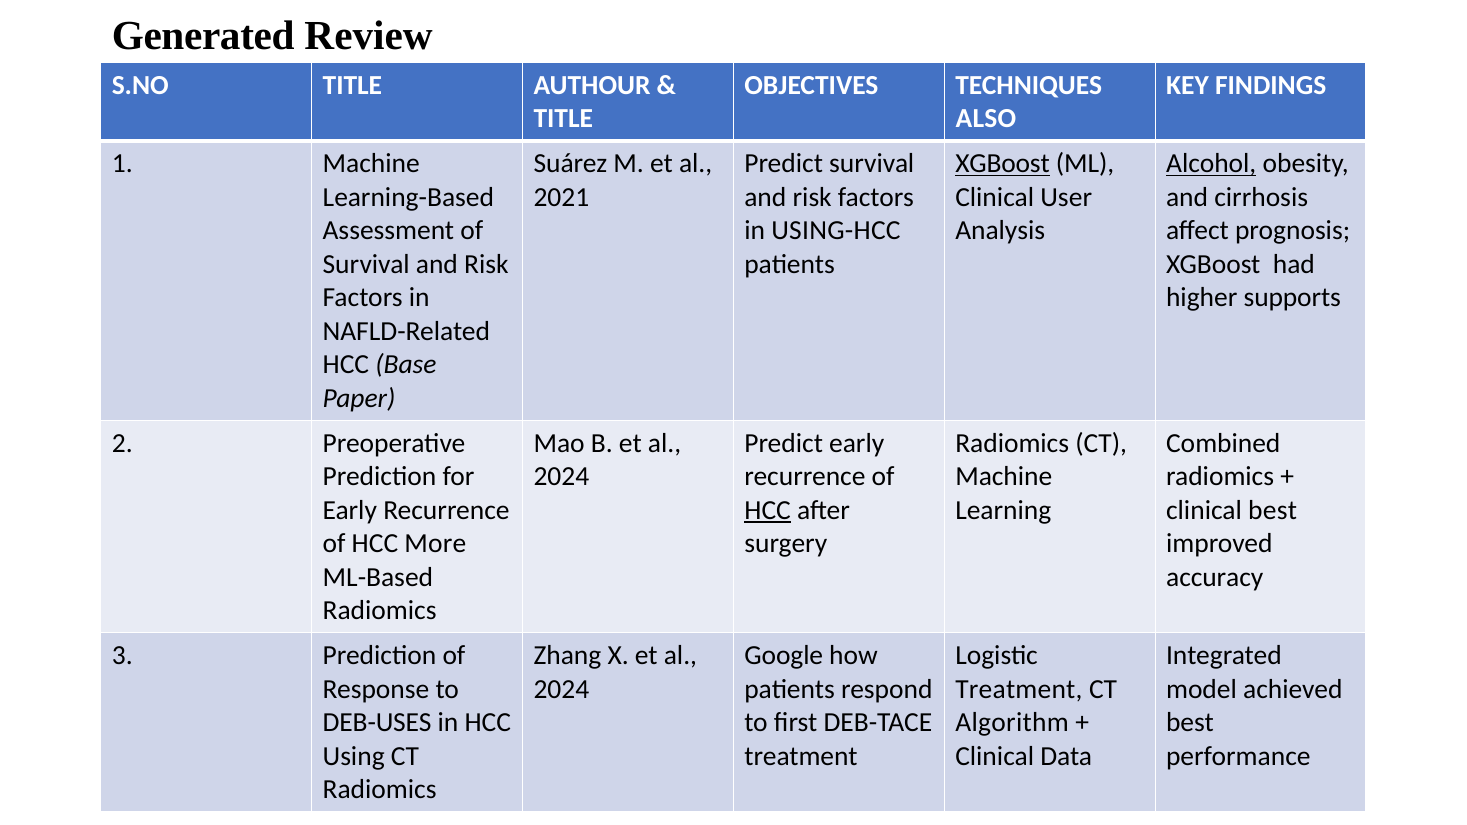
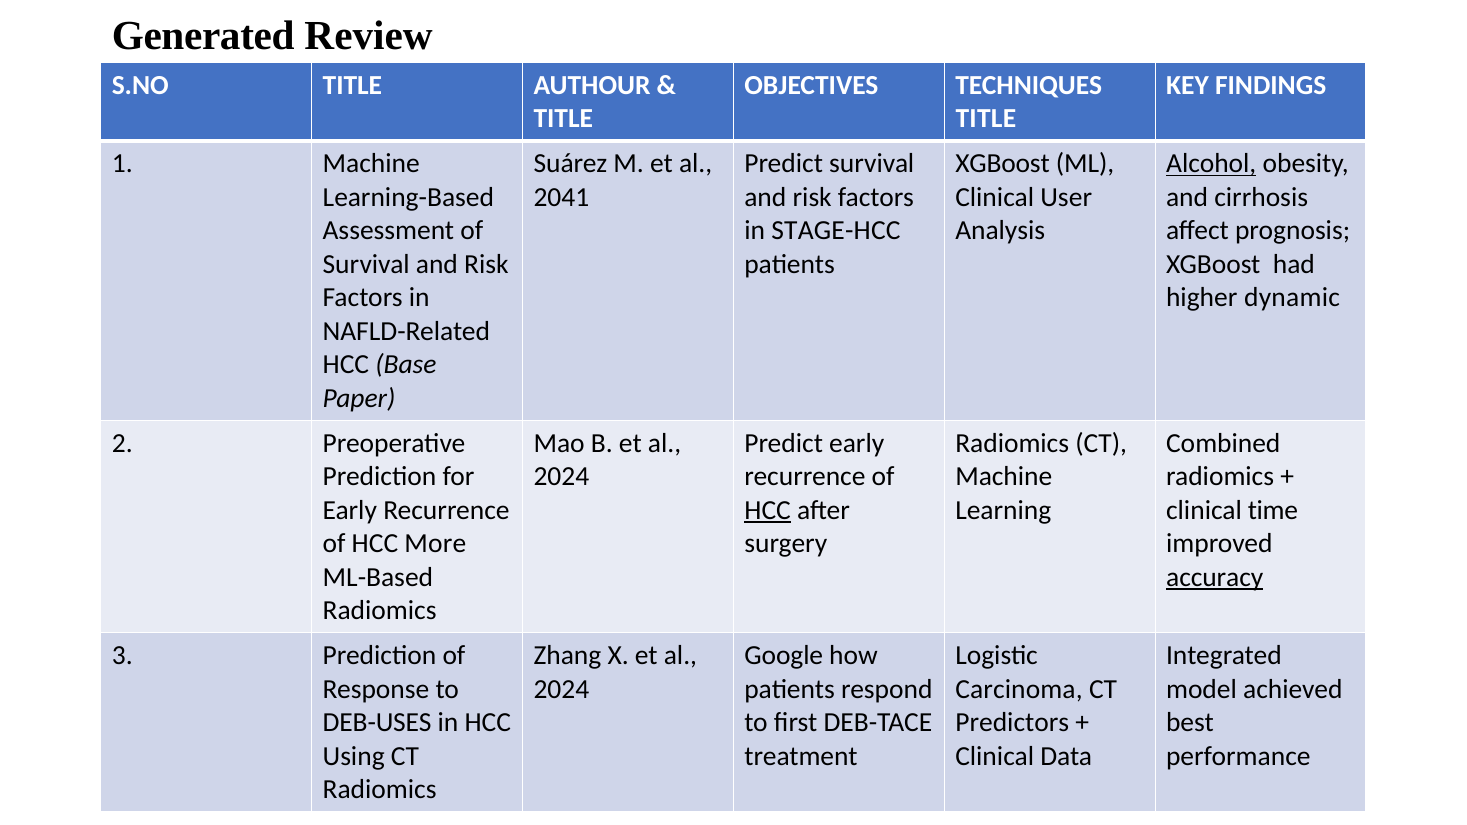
ALSO at (986, 119): ALSO -> TITLE
XGBoost at (1003, 164) underline: present -> none
2021: 2021 -> 2041
USING-HCC: USING-HCC -> STAGE-HCC
supports: supports -> dynamic
clinical best: best -> time
accuracy underline: none -> present
Treatment at (1019, 689): Treatment -> Carcinoma
Algorithm: Algorithm -> Predictors
